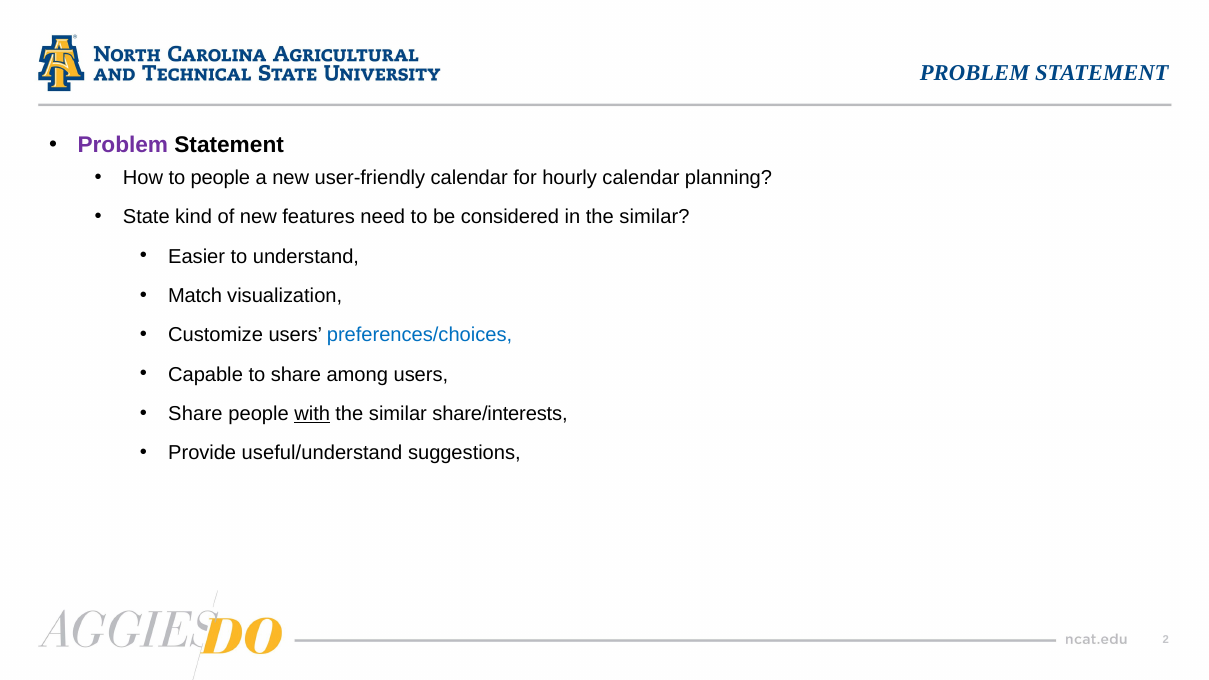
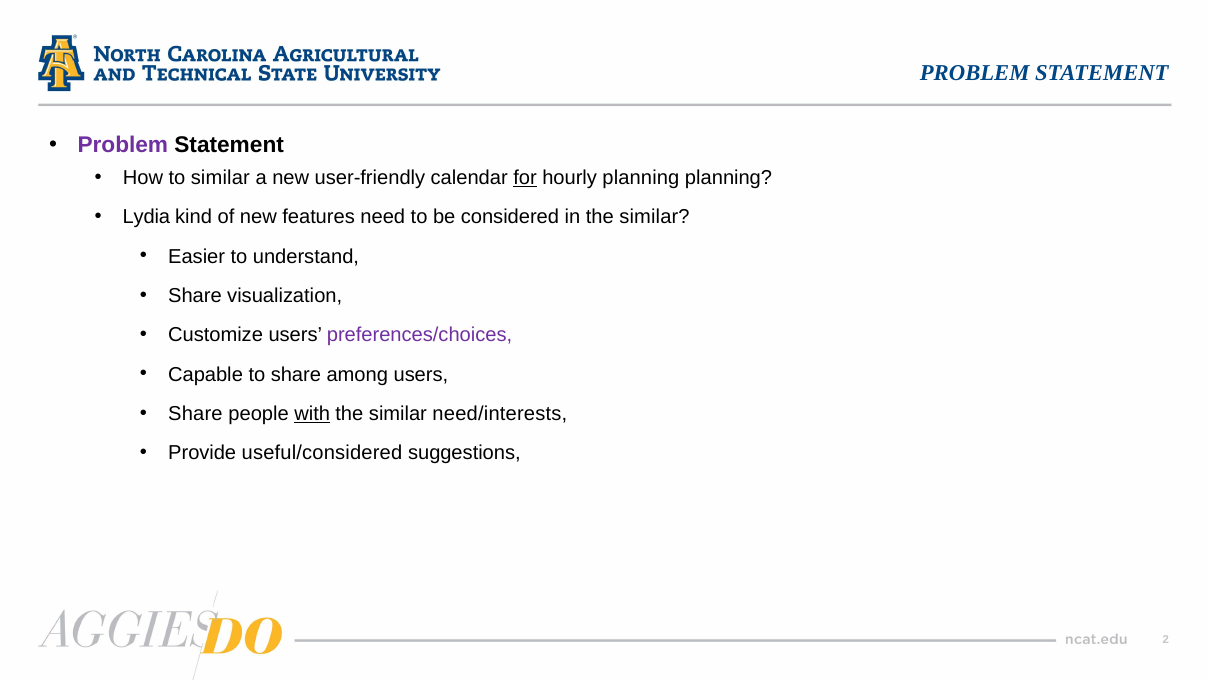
to people: people -> similar
for underline: none -> present
hourly calendar: calendar -> planning
State: State -> Lydia
Match at (195, 296): Match -> Share
preferences/choices colour: blue -> purple
share/interests: share/interests -> need/interests
useful/understand: useful/understand -> useful/considered
